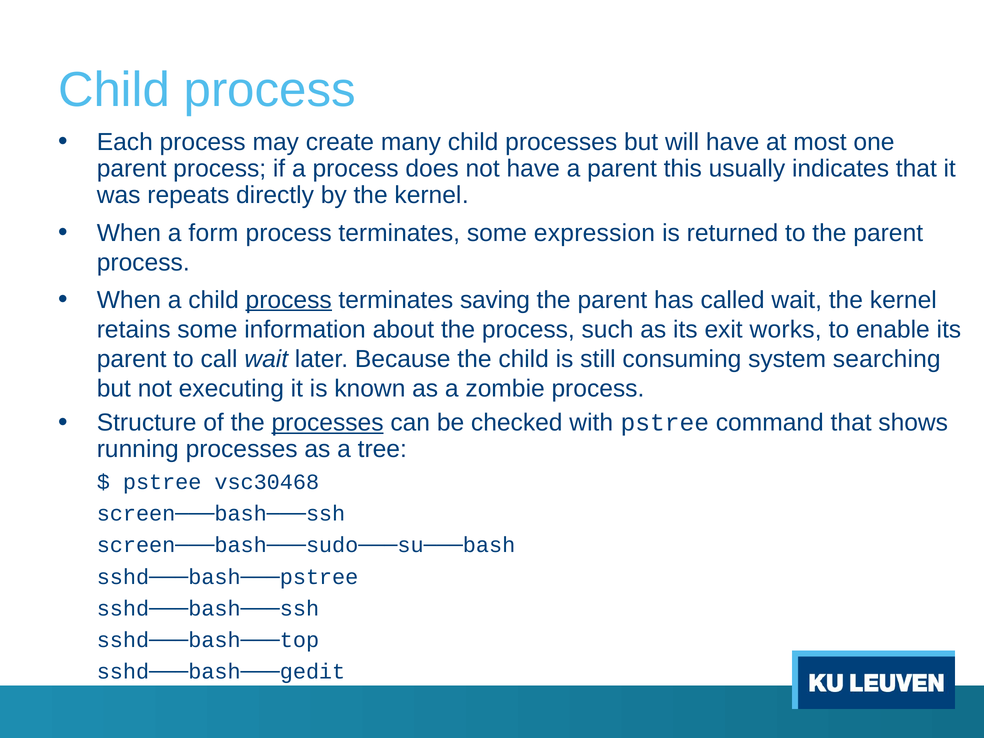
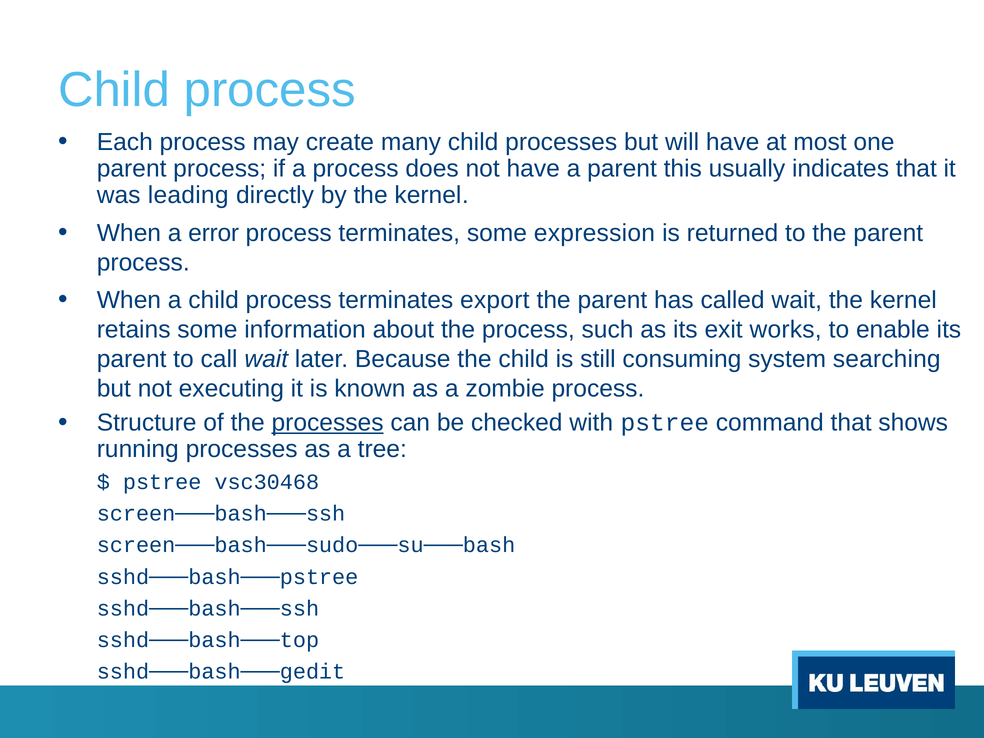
repeats: repeats -> leading
form: form -> error
process at (289, 300) underline: present -> none
saving: saving -> export
